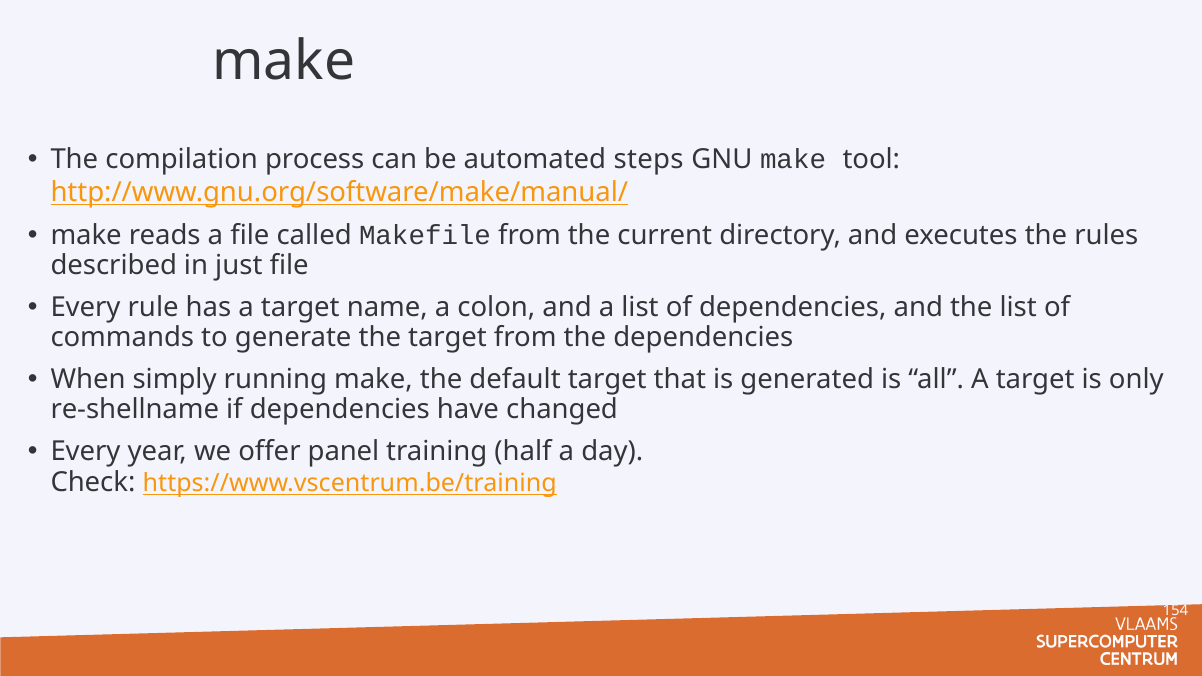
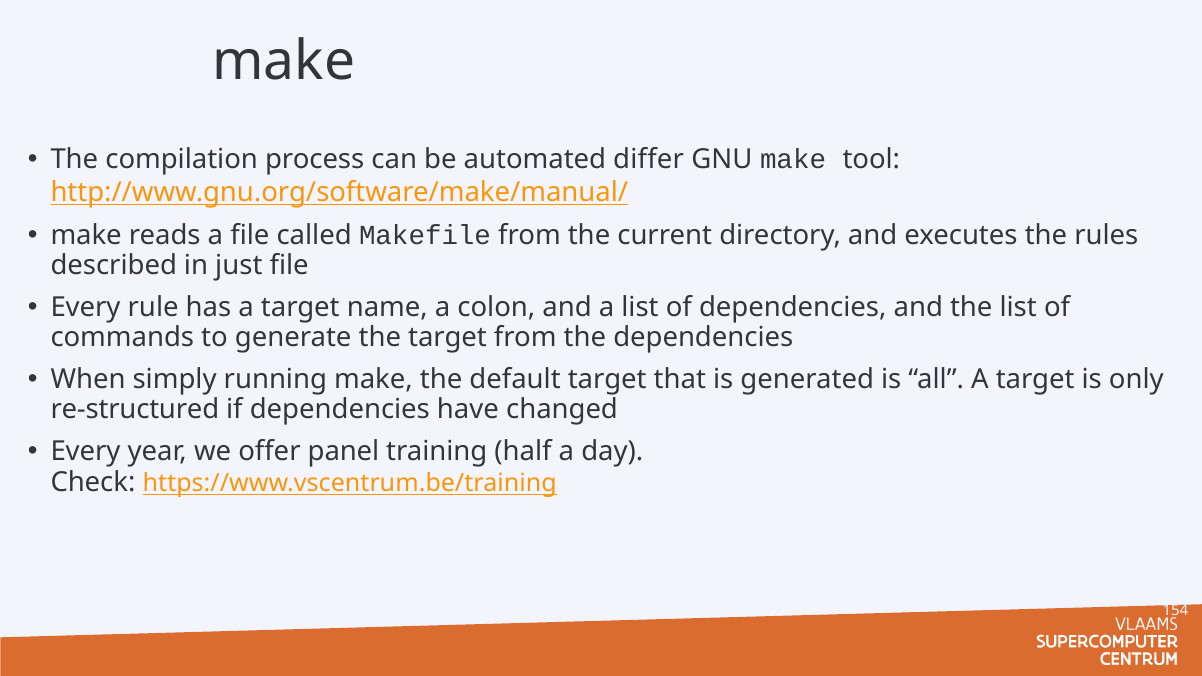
steps: steps -> differ
re-shellname: re-shellname -> re-structured
